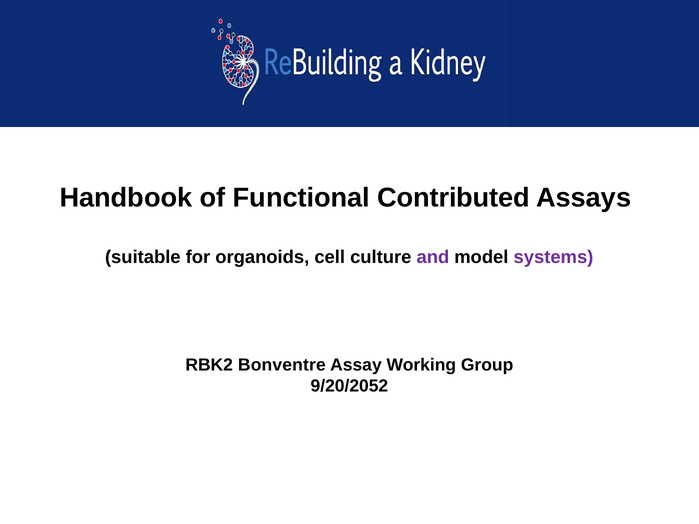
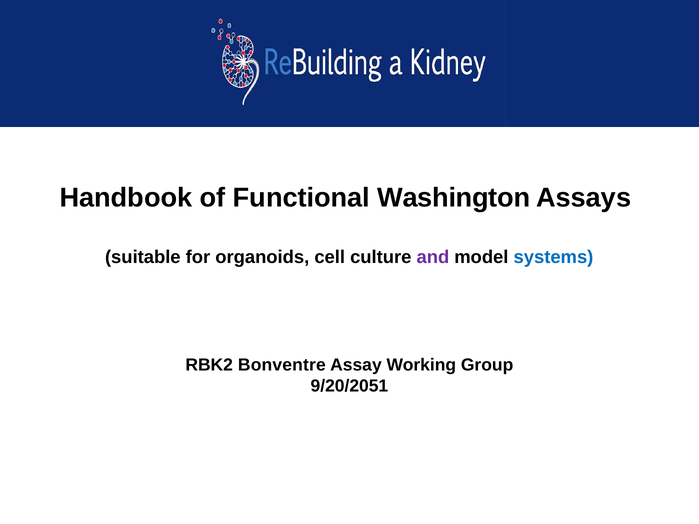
Contributed: Contributed -> Washington
systems colour: purple -> blue
9/20/2052: 9/20/2052 -> 9/20/2051
